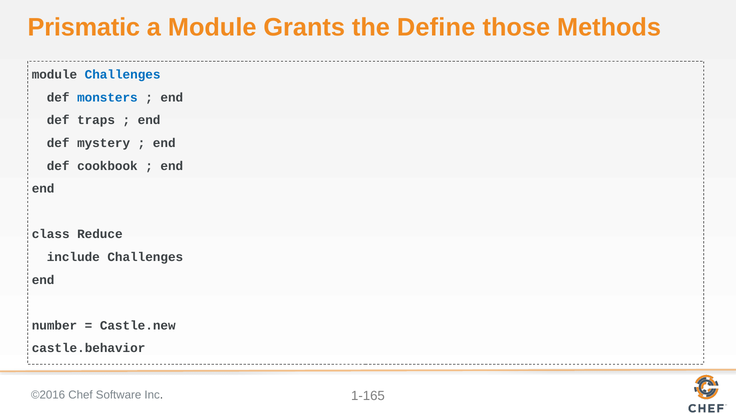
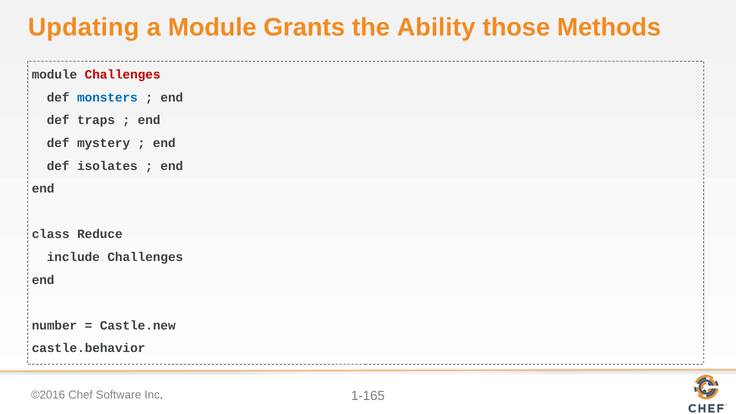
Prismatic: Prismatic -> Updating
Define: Define -> Ability
Challenges at (123, 75) colour: blue -> red
cookbook: cookbook -> isolates
